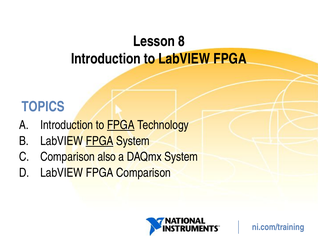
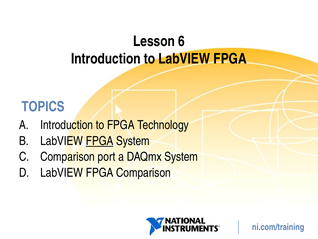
8: 8 -> 6
FPGA at (121, 125) underline: present -> none
also: also -> port
